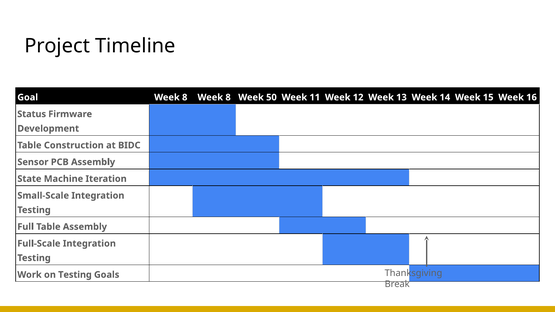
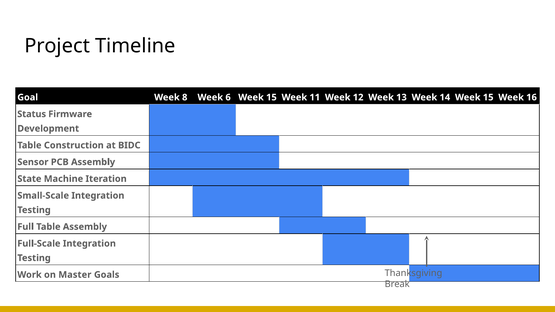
8 Week 8: 8 -> 6
50 at (271, 97): 50 -> 15
on Testing: Testing -> Master
